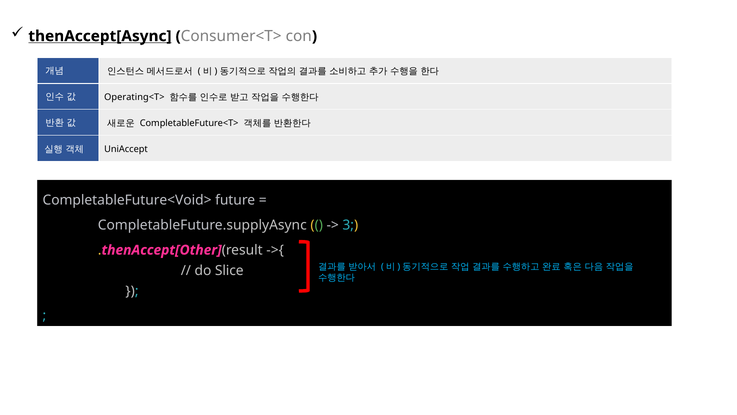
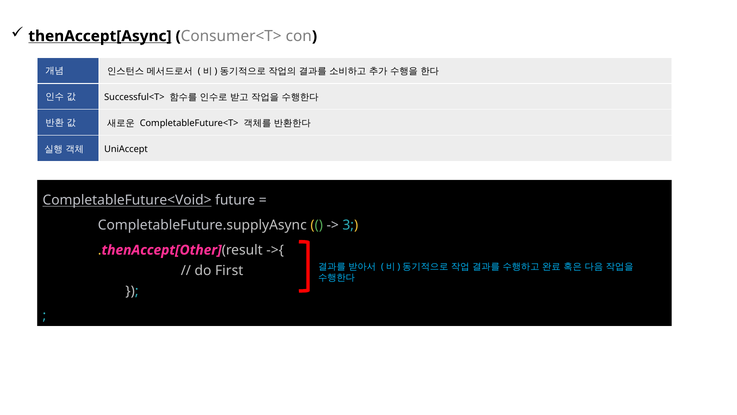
Operating<T>: Operating<T> -> Successful<T>
CompletableFuture<Void> underline: none -> present
Slice: Slice -> First
